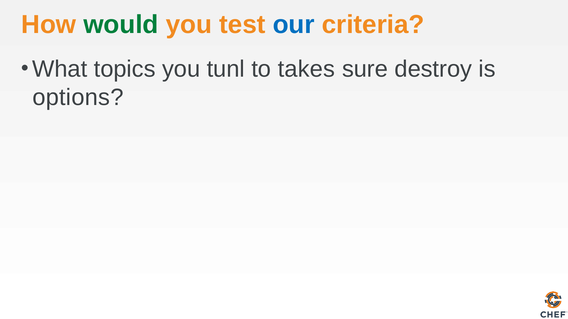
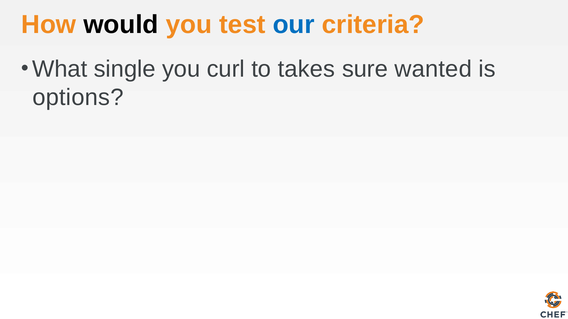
would colour: green -> black
topics: topics -> single
tunl: tunl -> curl
destroy: destroy -> wanted
